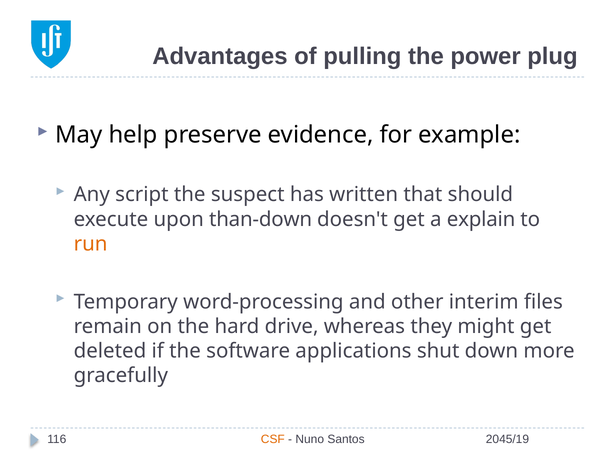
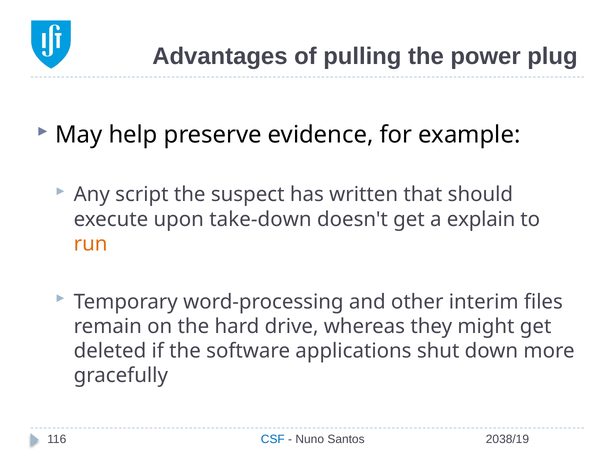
than-down: than-down -> take-down
CSF colour: orange -> blue
2045/19: 2045/19 -> 2038/19
